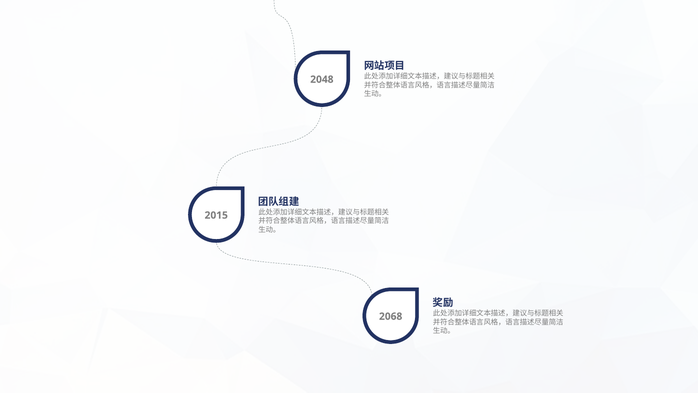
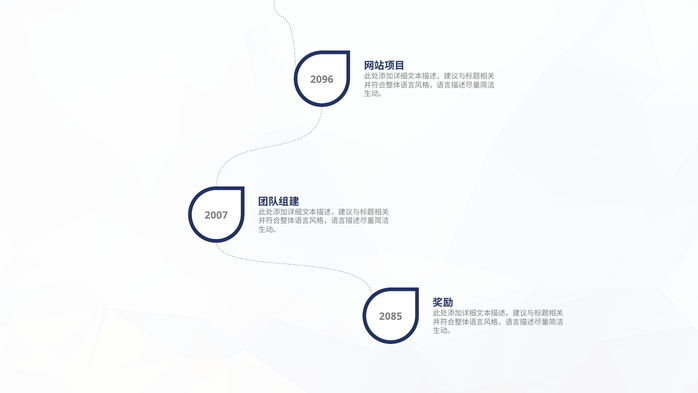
2048: 2048 -> 2096
2015: 2015 -> 2007
2068: 2068 -> 2085
